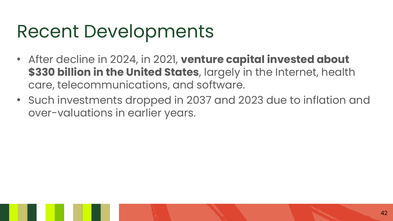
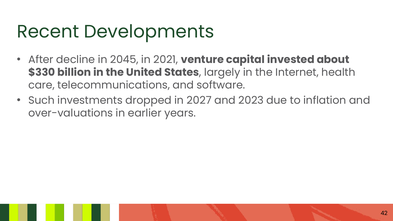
2024: 2024 -> 2045
2037: 2037 -> 2027
